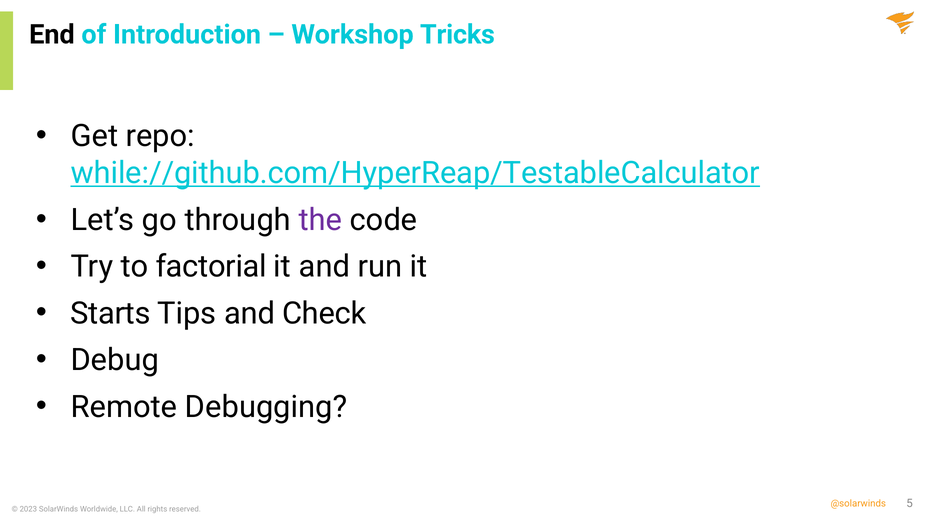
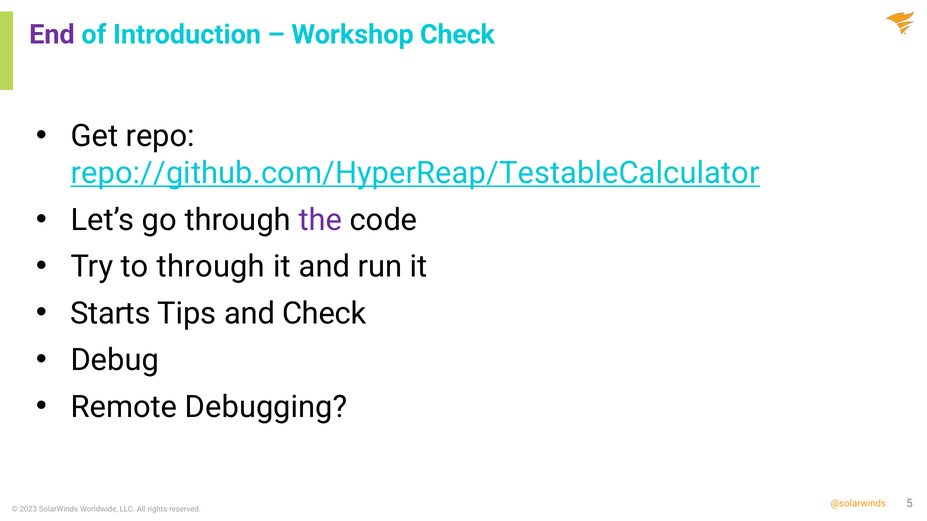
End colour: black -> purple
Workshop Tricks: Tricks -> Check
while://github.com/HyperReap/TestableCalculator: while://github.com/HyperReap/TestableCalculator -> repo://github.com/HyperReap/TestableCalculator
to factorial: factorial -> through
